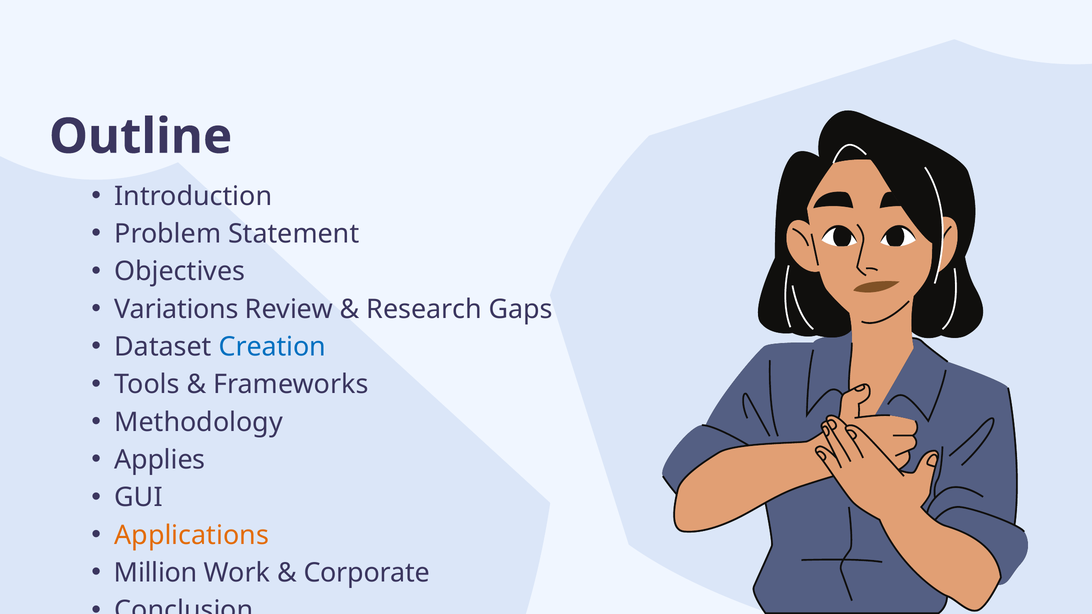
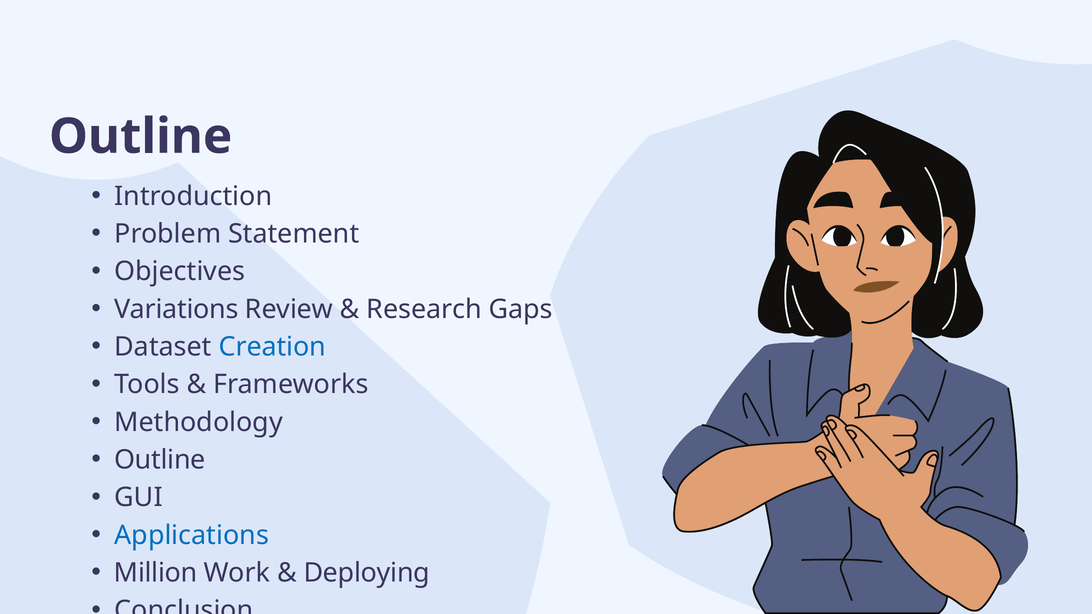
Applies at (160, 460): Applies -> Outline
Applications colour: orange -> blue
Corporate: Corporate -> Deploying
